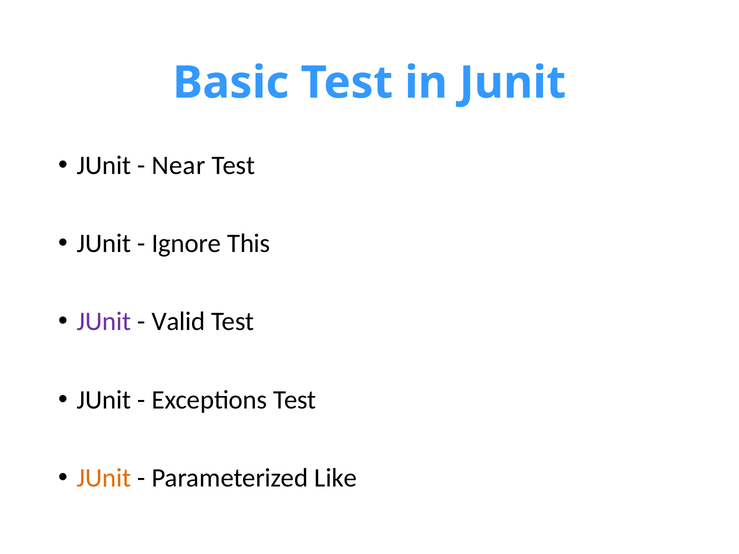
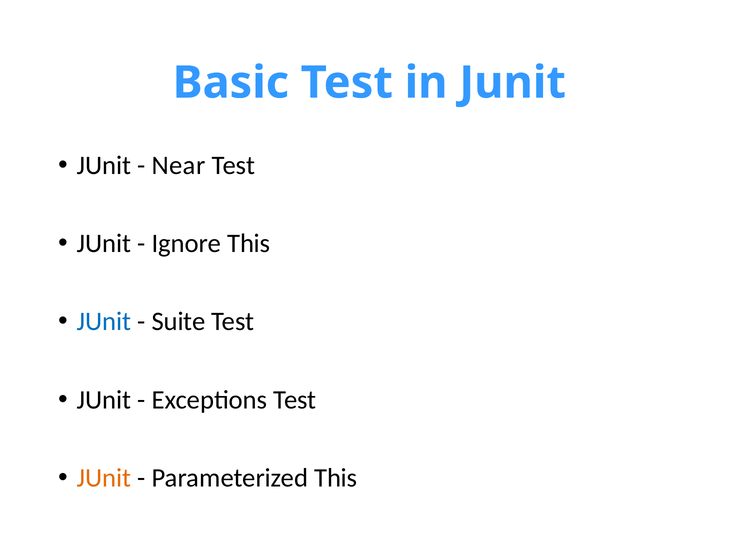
JUnit at (104, 322) colour: purple -> blue
Valid: Valid -> Suite
Parameterized Like: Like -> This
